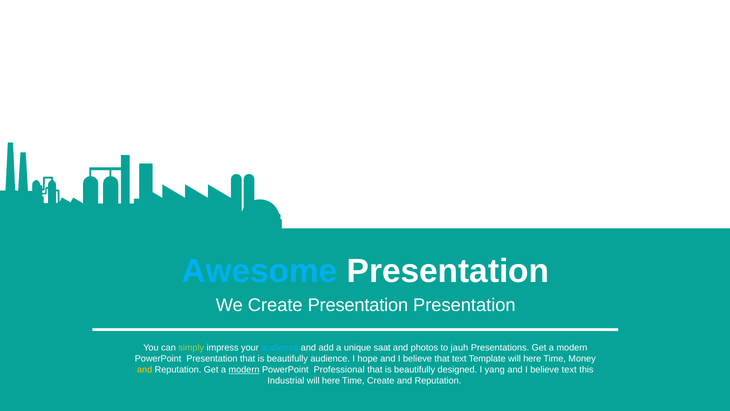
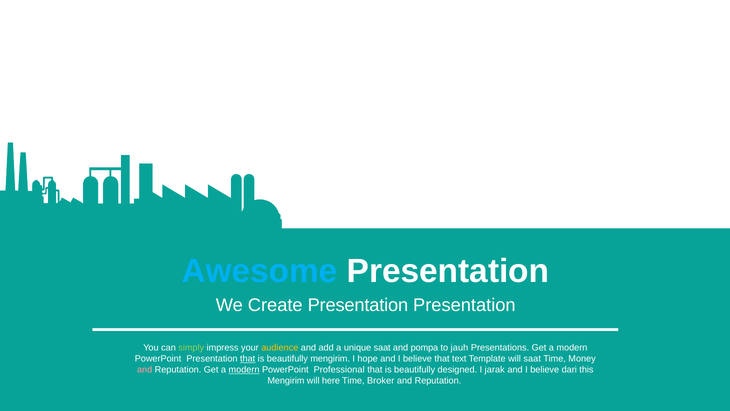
audience at (280, 347) colour: light blue -> yellow
photos: photos -> pompa
that at (248, 358) underline: none -> present
beautifully audience: audience -> mengirim
Template will here: here -> saat
and at (145, 369) colour: yellow -> pink
yang: yang -> jarak
believe text: text -> dari
Industrial at (286, 380): Industrial -> Mengirim
Time Create: Create -> Broker
